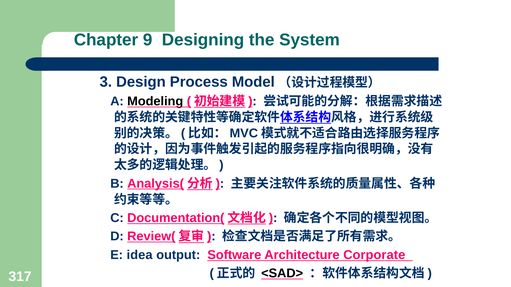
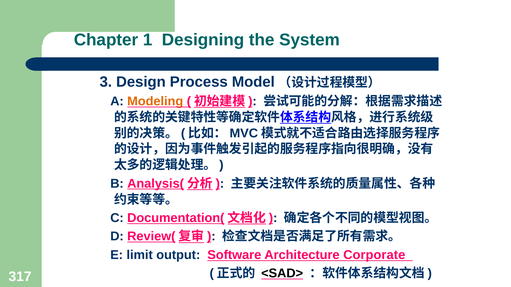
9: 9 -> 1
Modeling colour: black -> orange
idea: idea -> limit
